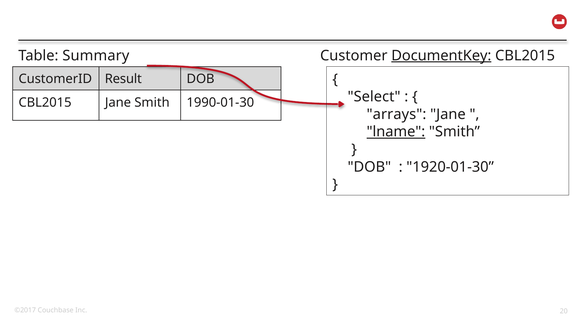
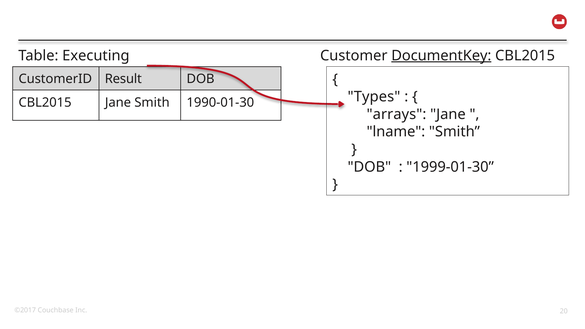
Summary: Summary -> Executing
Select: Select -> Types
lname underline: present -> none
1920-01-30: 1920-01-30 -> 1999-01-30
